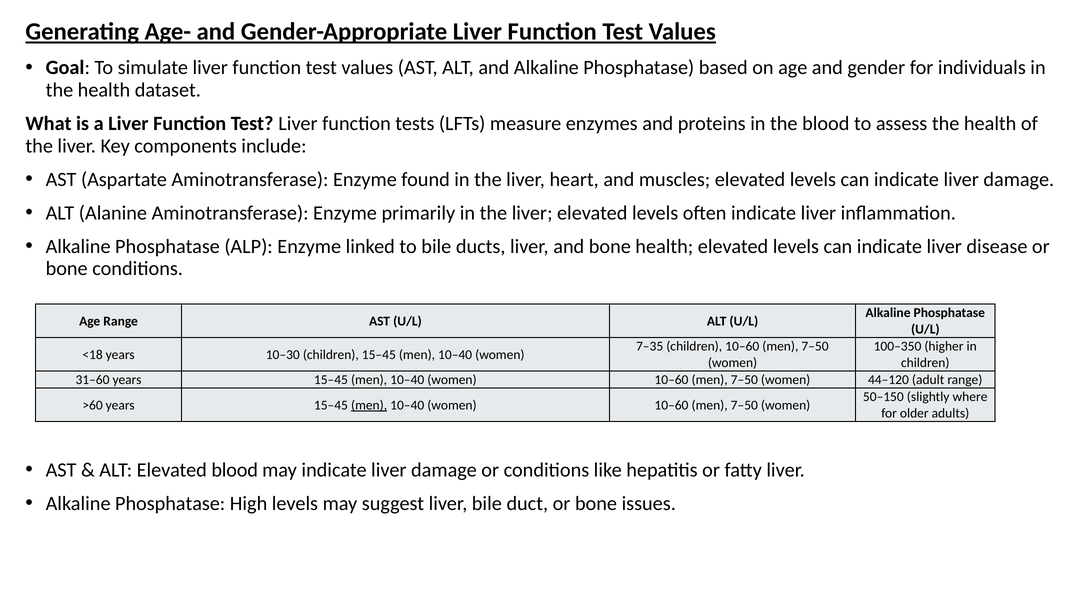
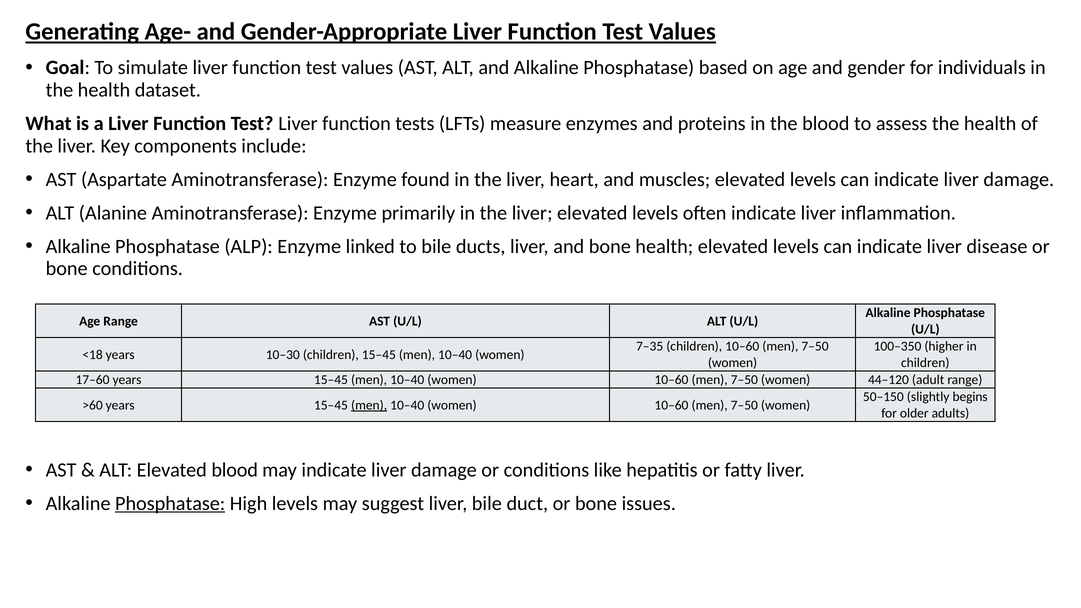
31–60: 31–60 -> 17–60
where: where -> begins
Phosphatase at (170, 503) underline: none -> present
